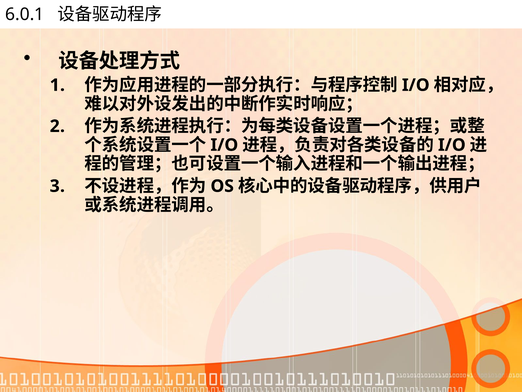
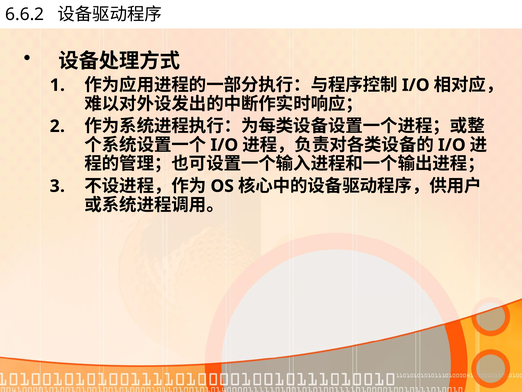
6.0.1: 6.0.1 -> 6.6.2
